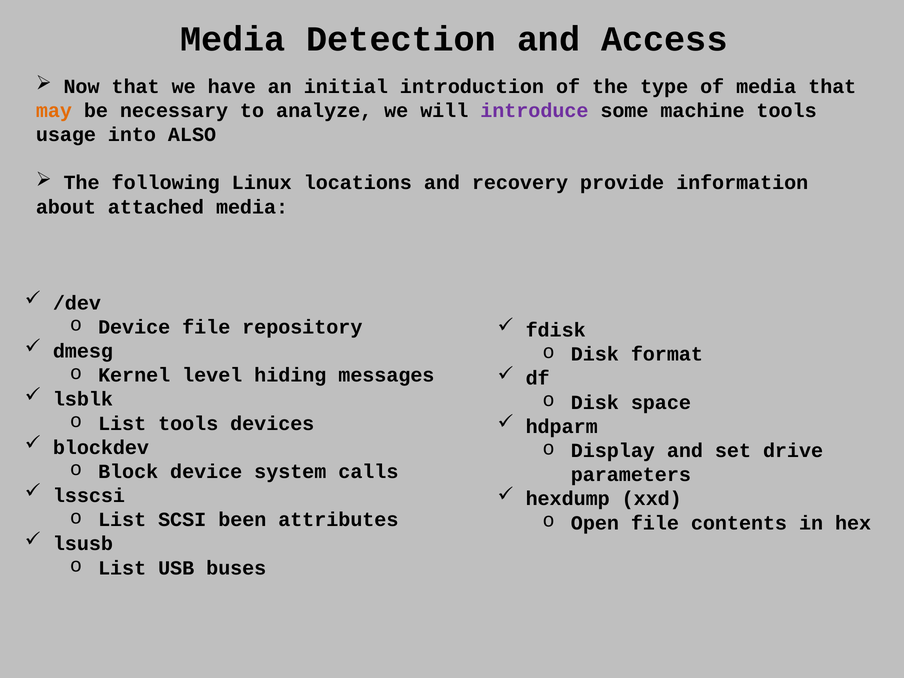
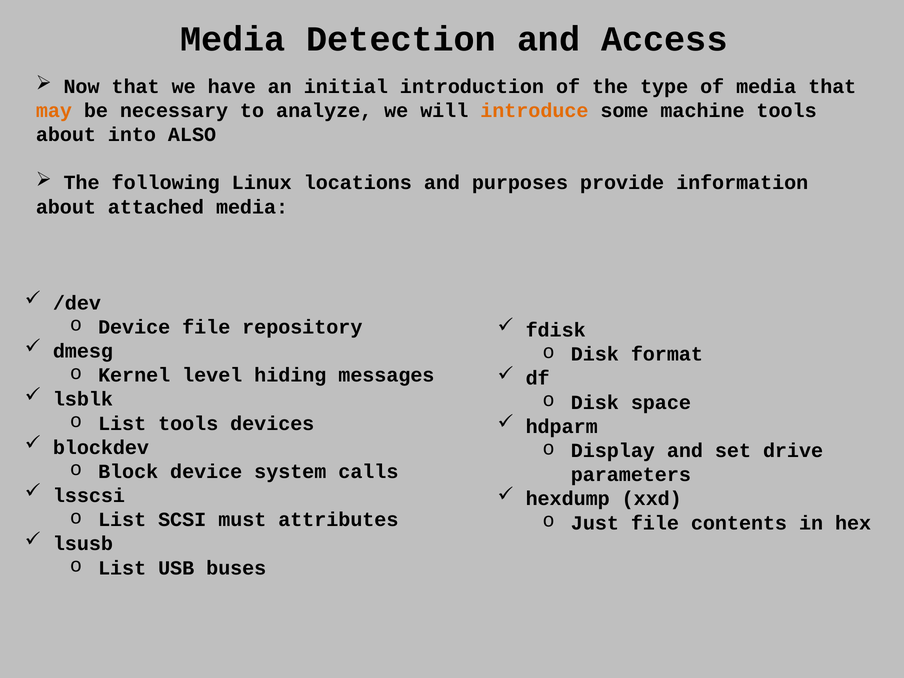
introduce colour: purple -> orange
usage at (66, 135): usage -> about
recovery: recovery -> purposes
been: been -> must
Open: Open -> Just
